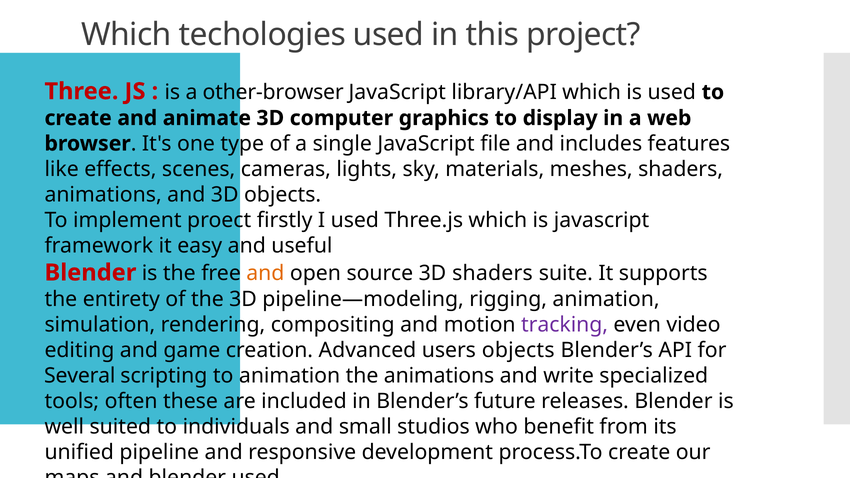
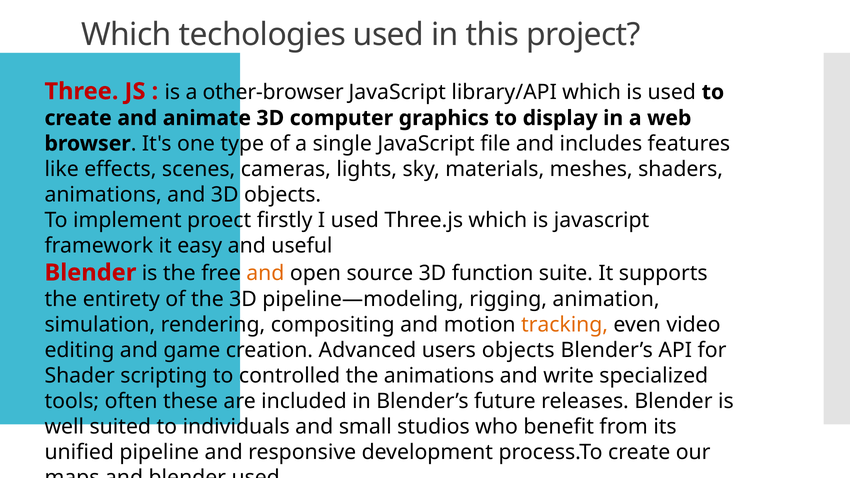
3D shaders: shaders -> function
tracking colour: purple -> orange
Several: Several -> Shader
to animation: animation -> controlled
